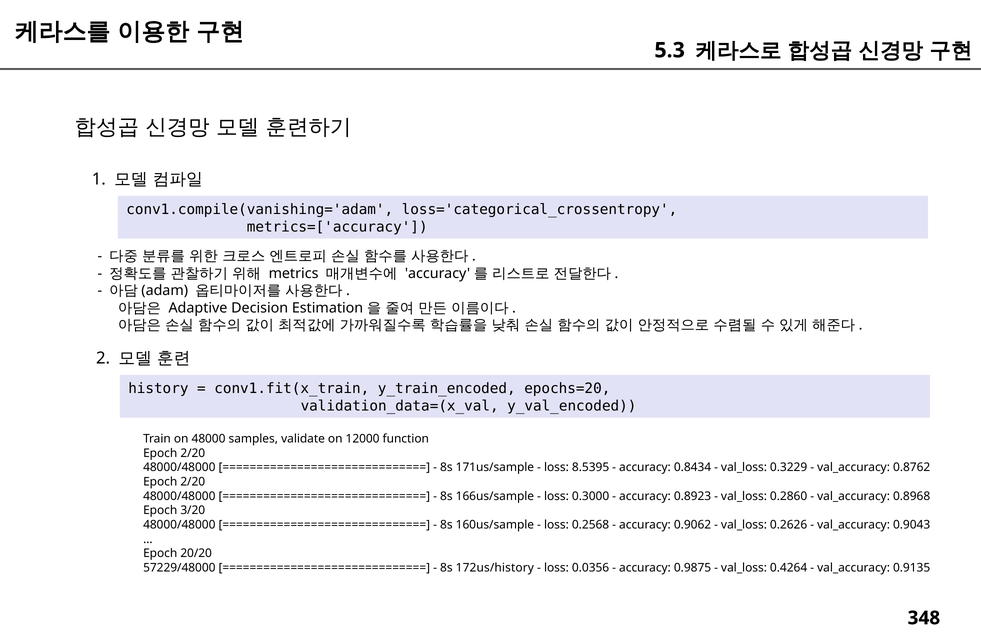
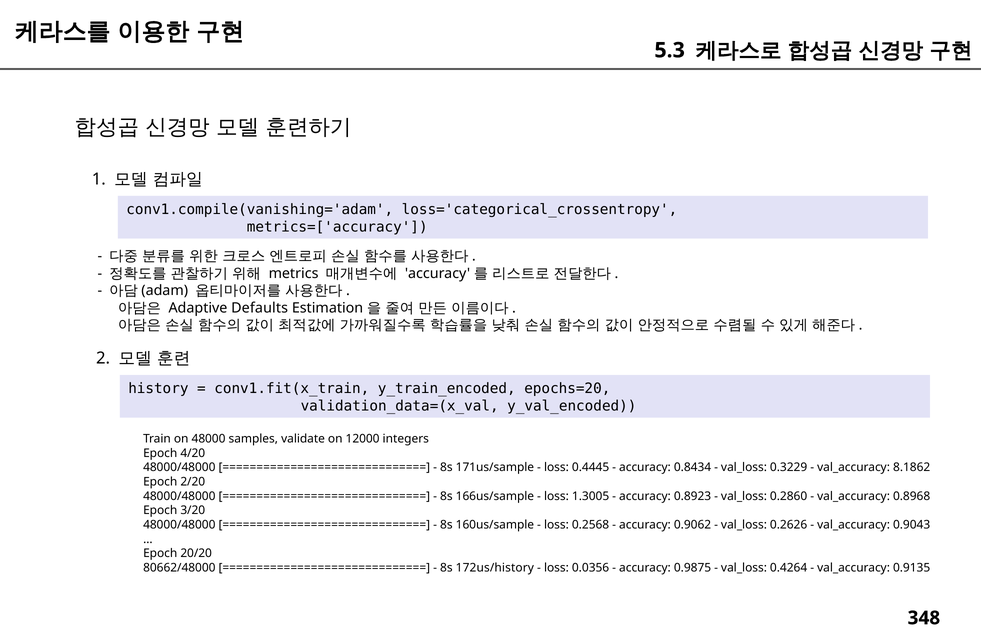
Decision: Decision -> Defaults
function: function -> integers
2/20 at (193, 453): 2/20 -> 4/20
8.5395: 8.5395 -> 0.4445
0.8762: 0.8762 -> 8.1862
0.3000: 0.3000 -> 1.3005
57229/48000: 57229/48000 -> 80662/48000
